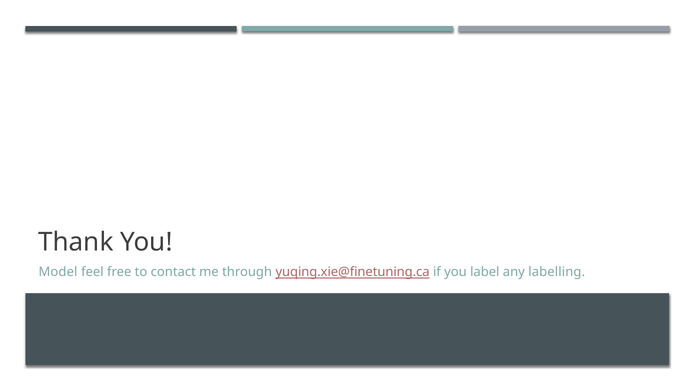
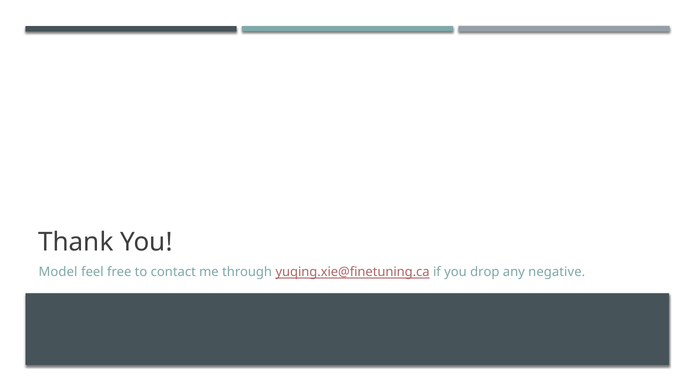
label: label -> drop
labelling: labelling -> negative
